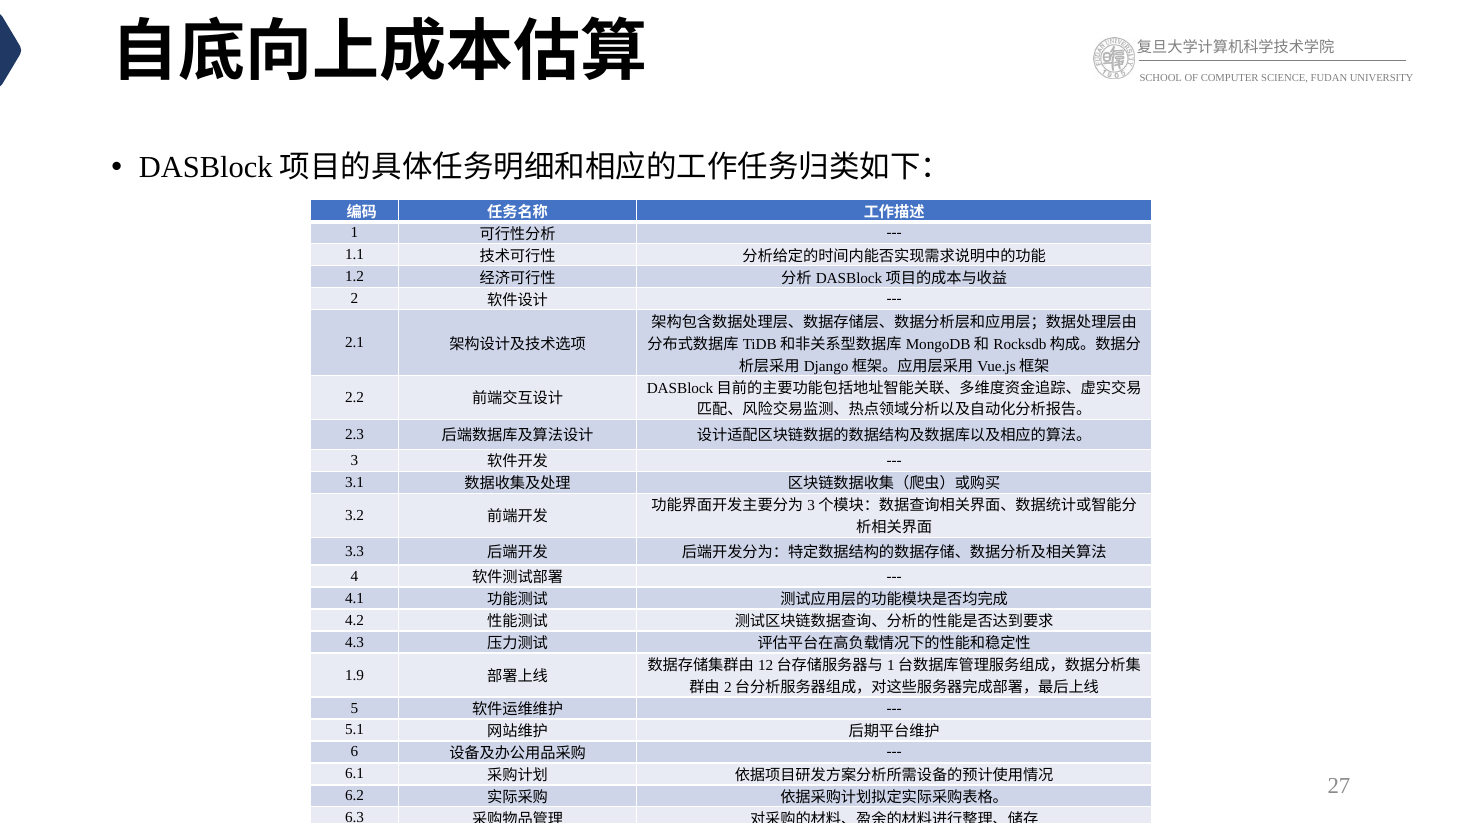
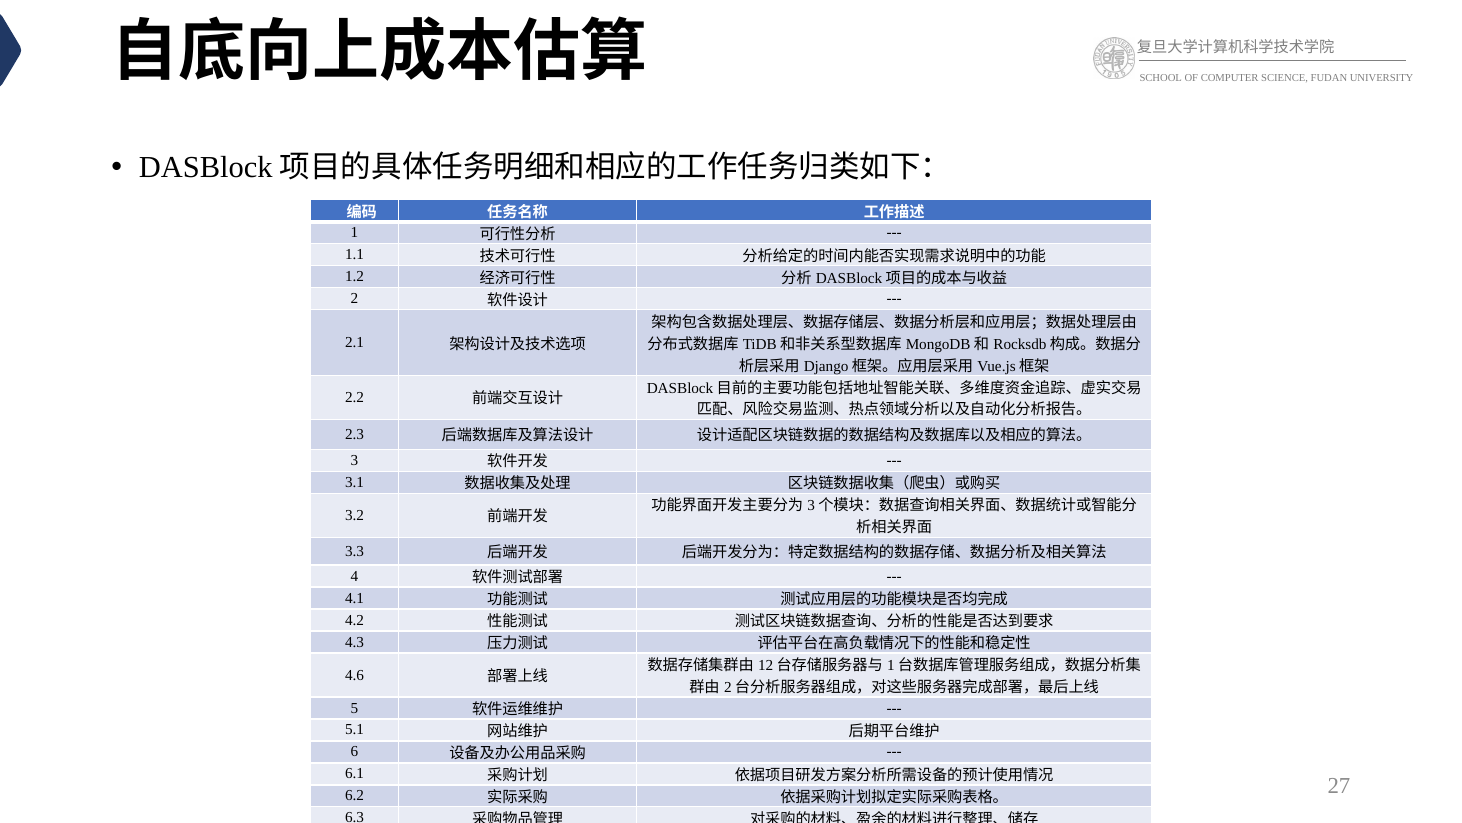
1.9: 1.9 -> 4.6
